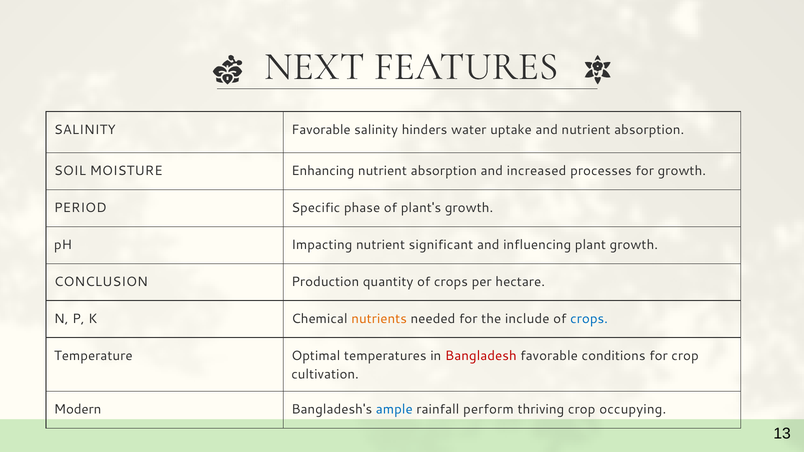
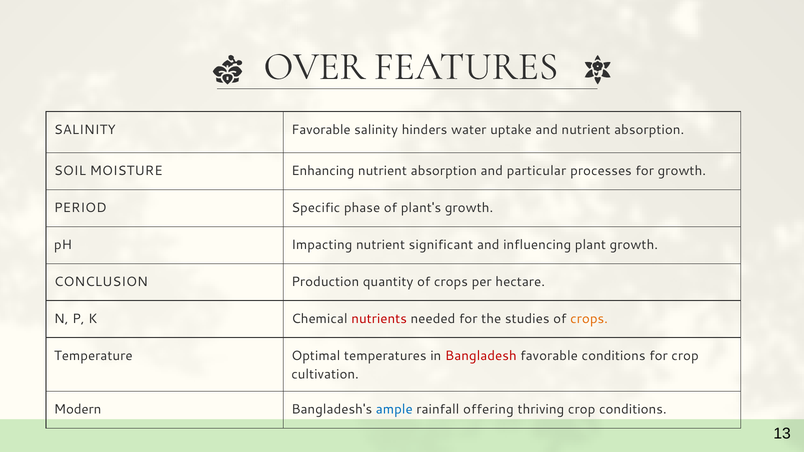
NEXT: NEXT -> OVER
increased: increased -> particular
nutrients colour: orange -> red
include: include -> studies
crops at (589, 319) colour: blue -> orange
perform: perform -> offering
crop occupying: occupying -> conditions
